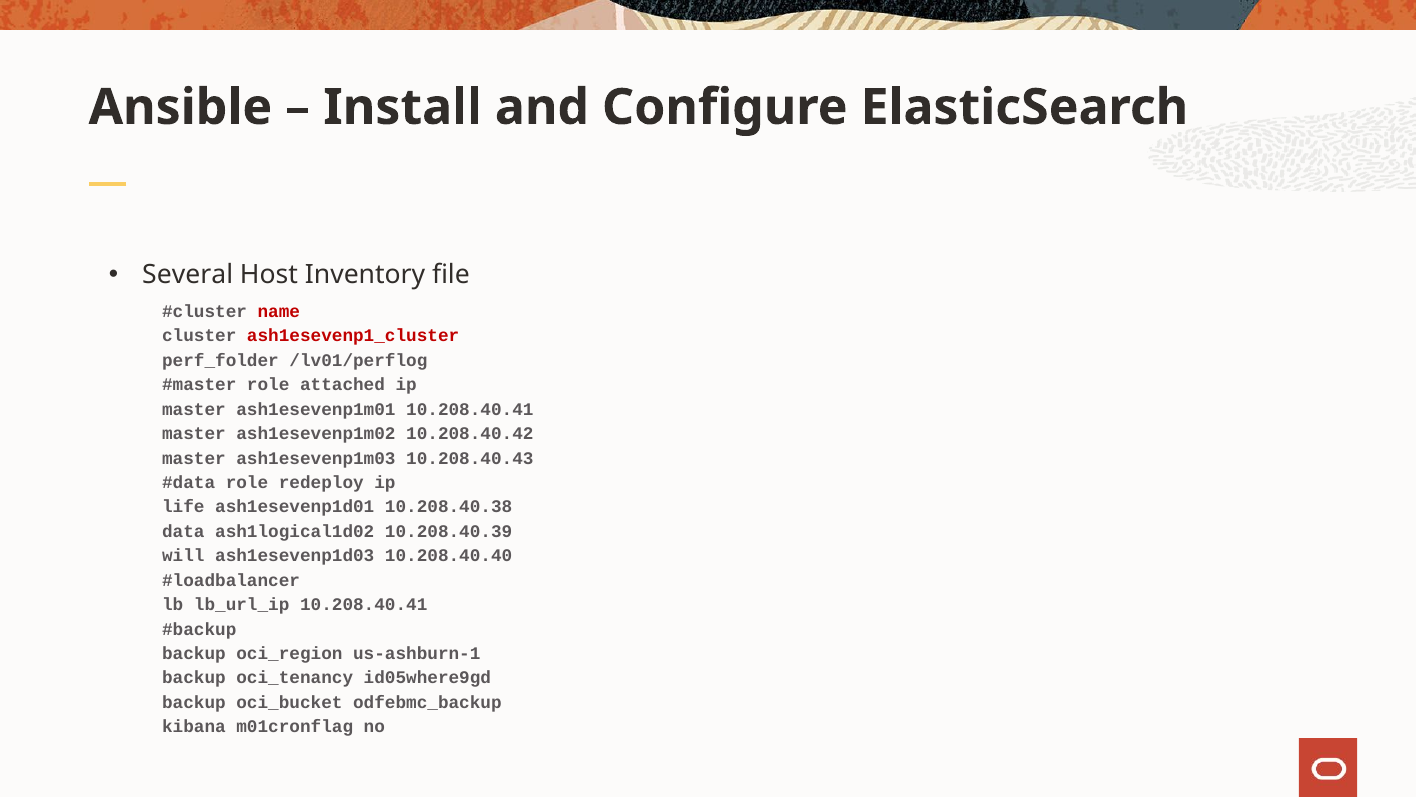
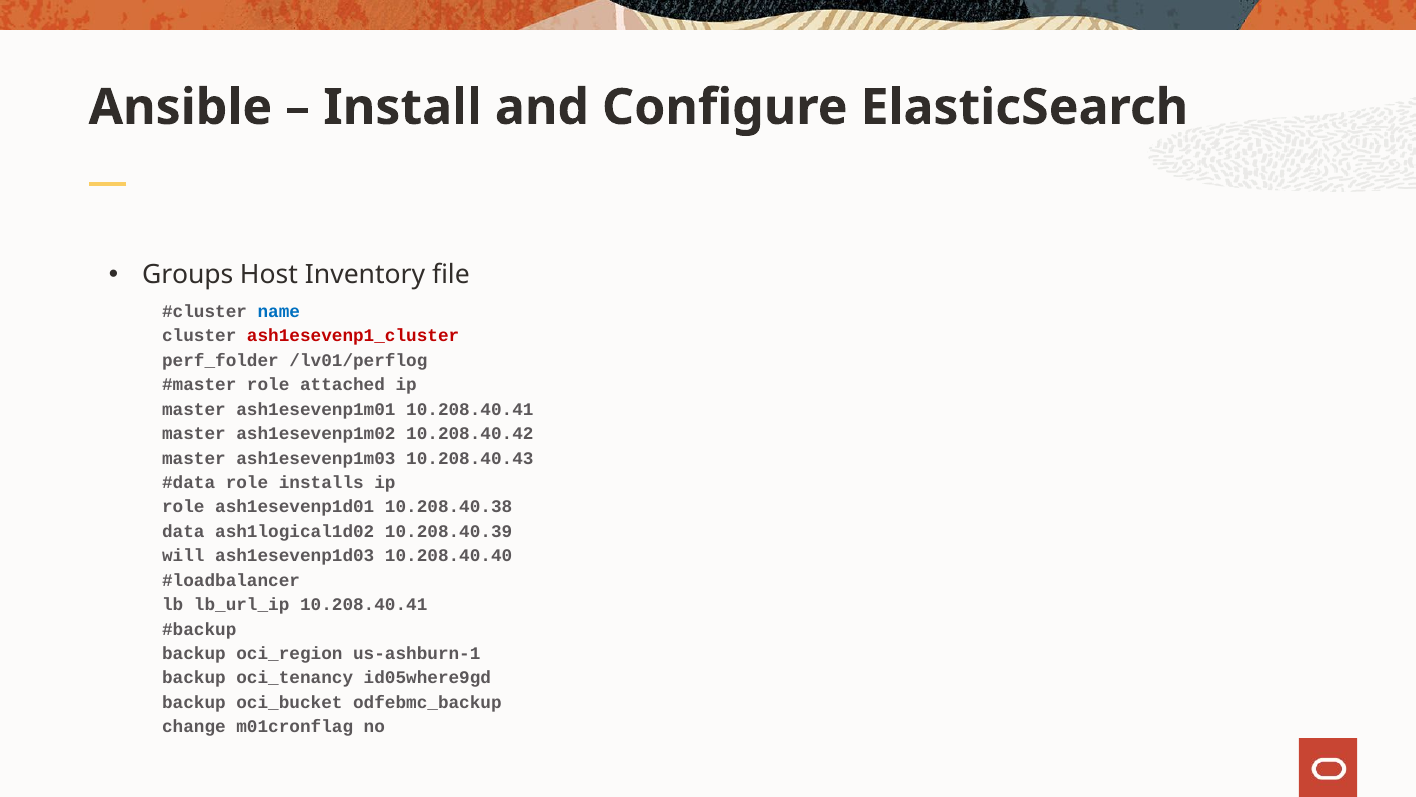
Several: Several -> Groups
name colour: red -> blue
redeploy: redeploy -> installs
life at (183, 507): life -> role
kibana: kibana -> change
